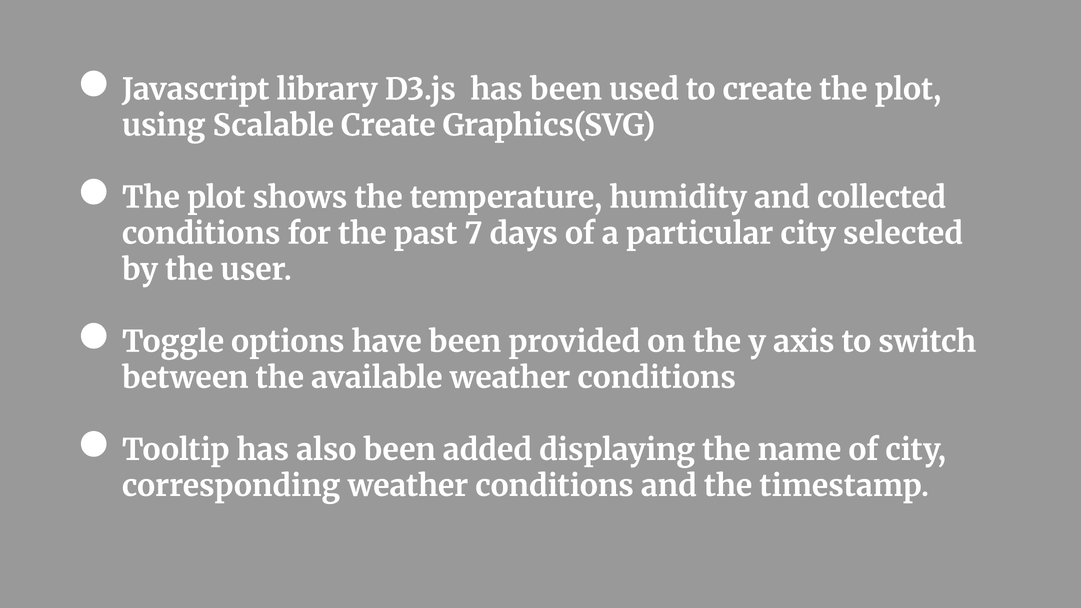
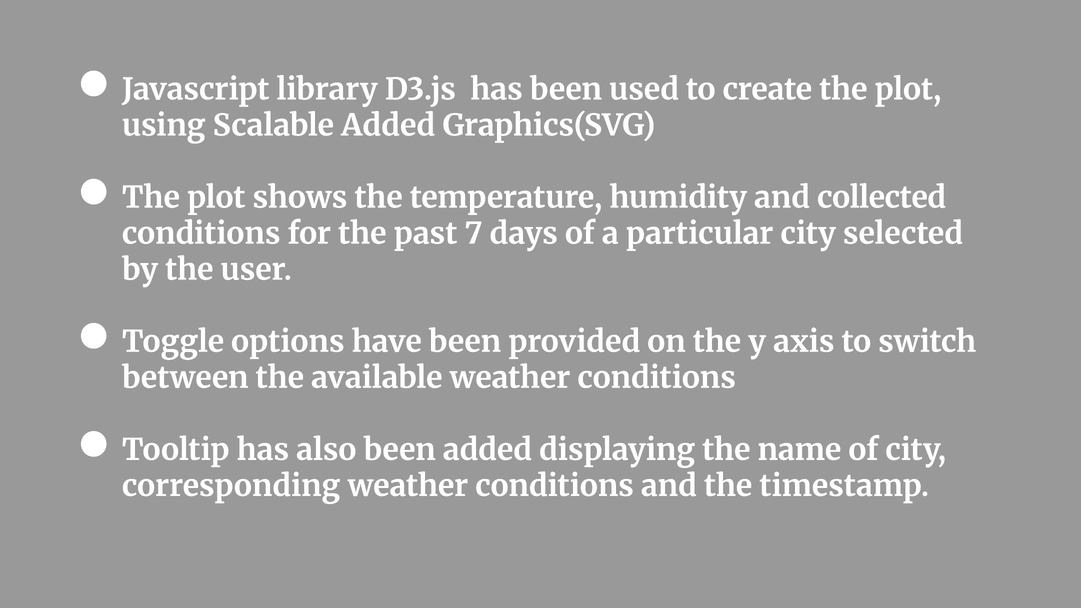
Scalable Create: Create -> Added
